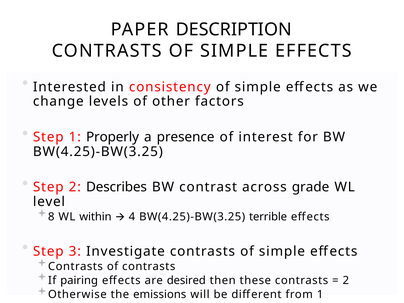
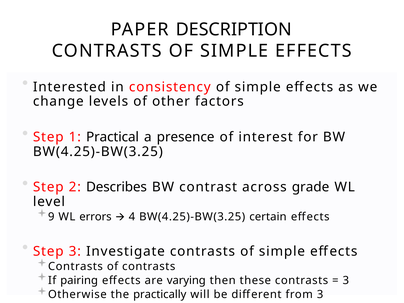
Properly: Properly -> Practical
8: 8 -> 9
within: within -> errors
terrible: terrible -> certain
desired: desired -> varying
2 at (346, 280): 2 -> 3
emissions: emissions -> practically
from 1: 1 -> 3
